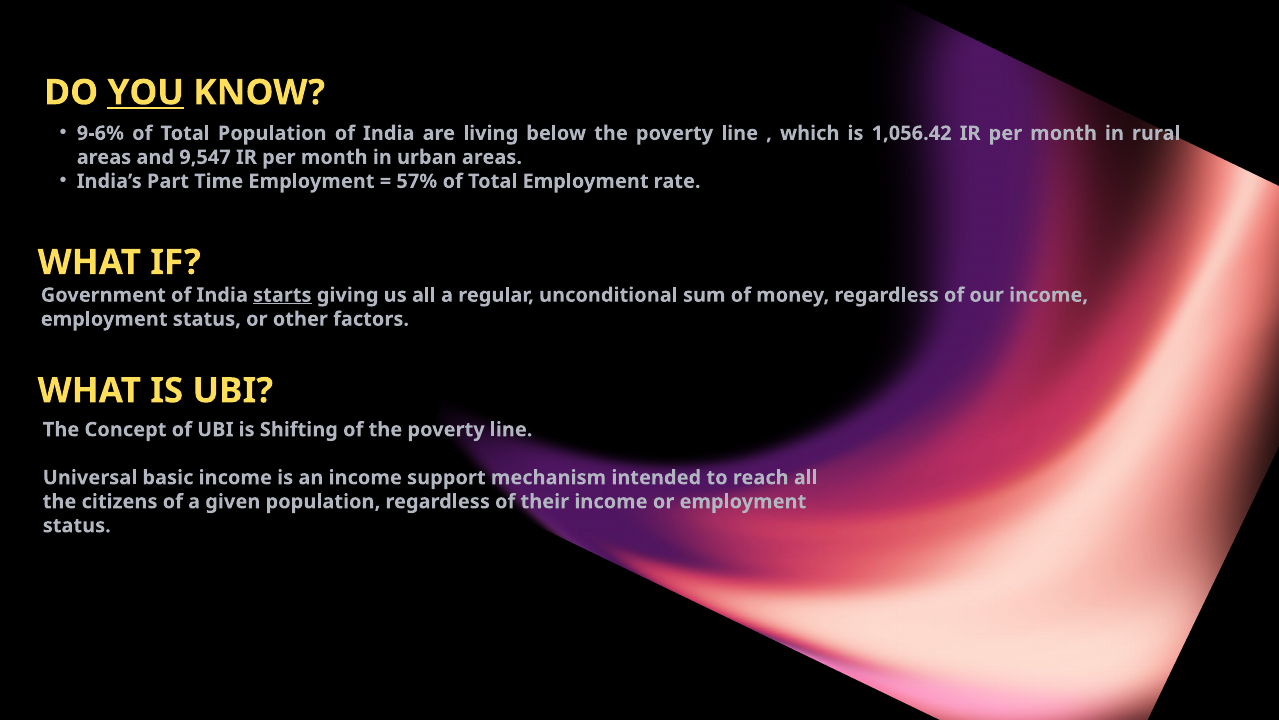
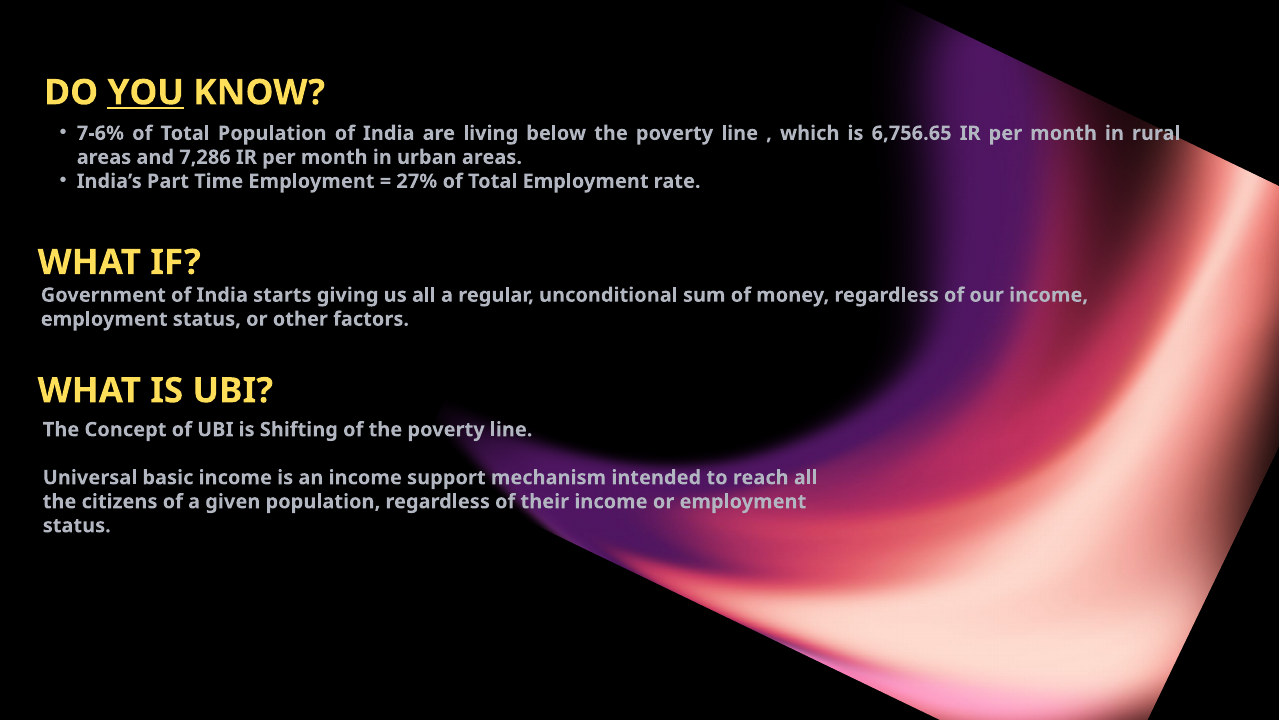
9-6%: 9-6% -> 7-6%
1,056.42: 1,056.42 -> 6,756.65
9,547: 9,547 -> 7,286
57%: 57% -> 27%
starts underline: present -> none
